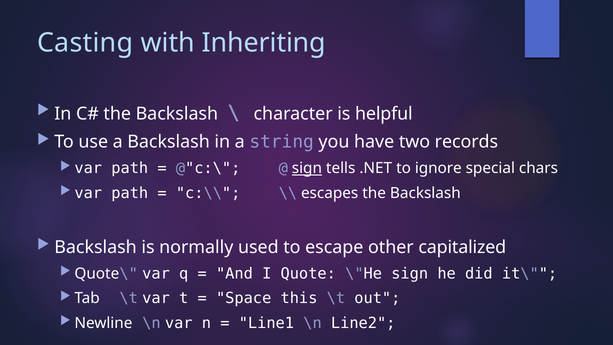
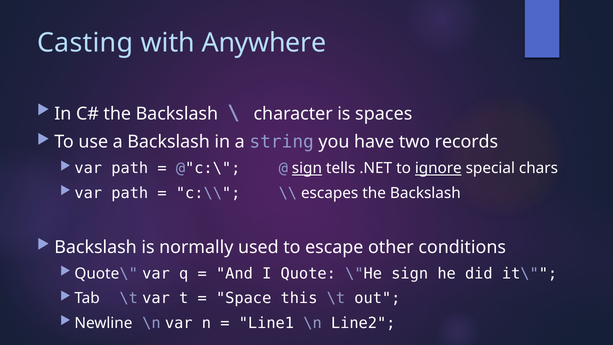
Inheriting: Inheriting -> Anywhere
helpful: helpful -> spaces
ignore underline: none -> present
capitalized: capitalized -> conditions
